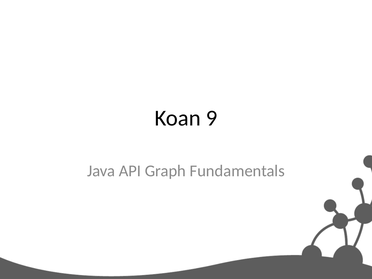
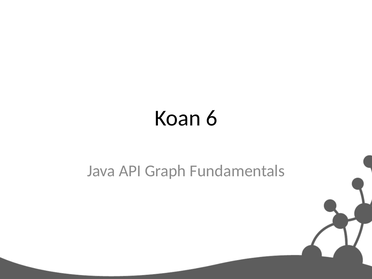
9: 9 -> 6
